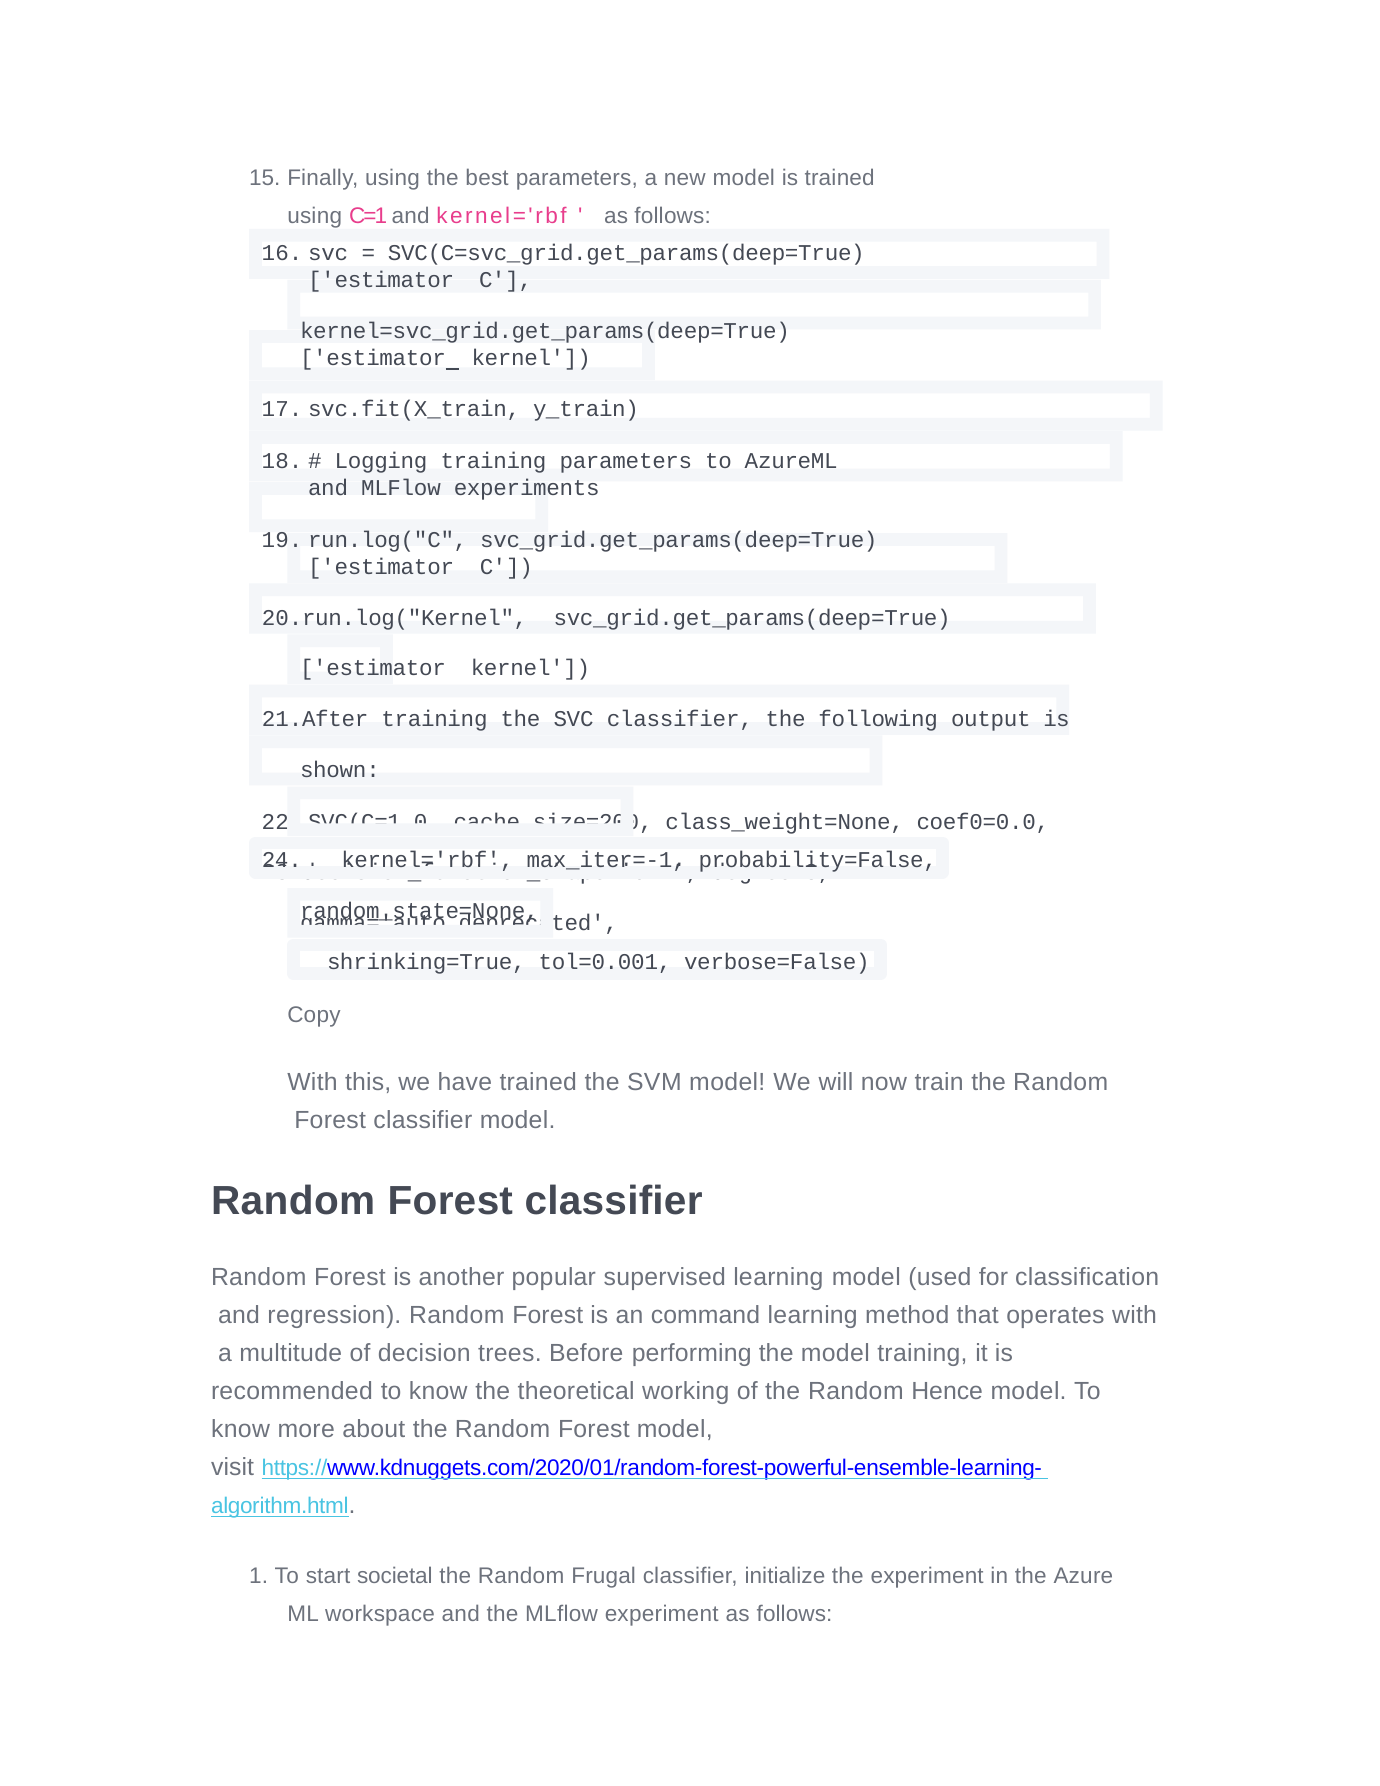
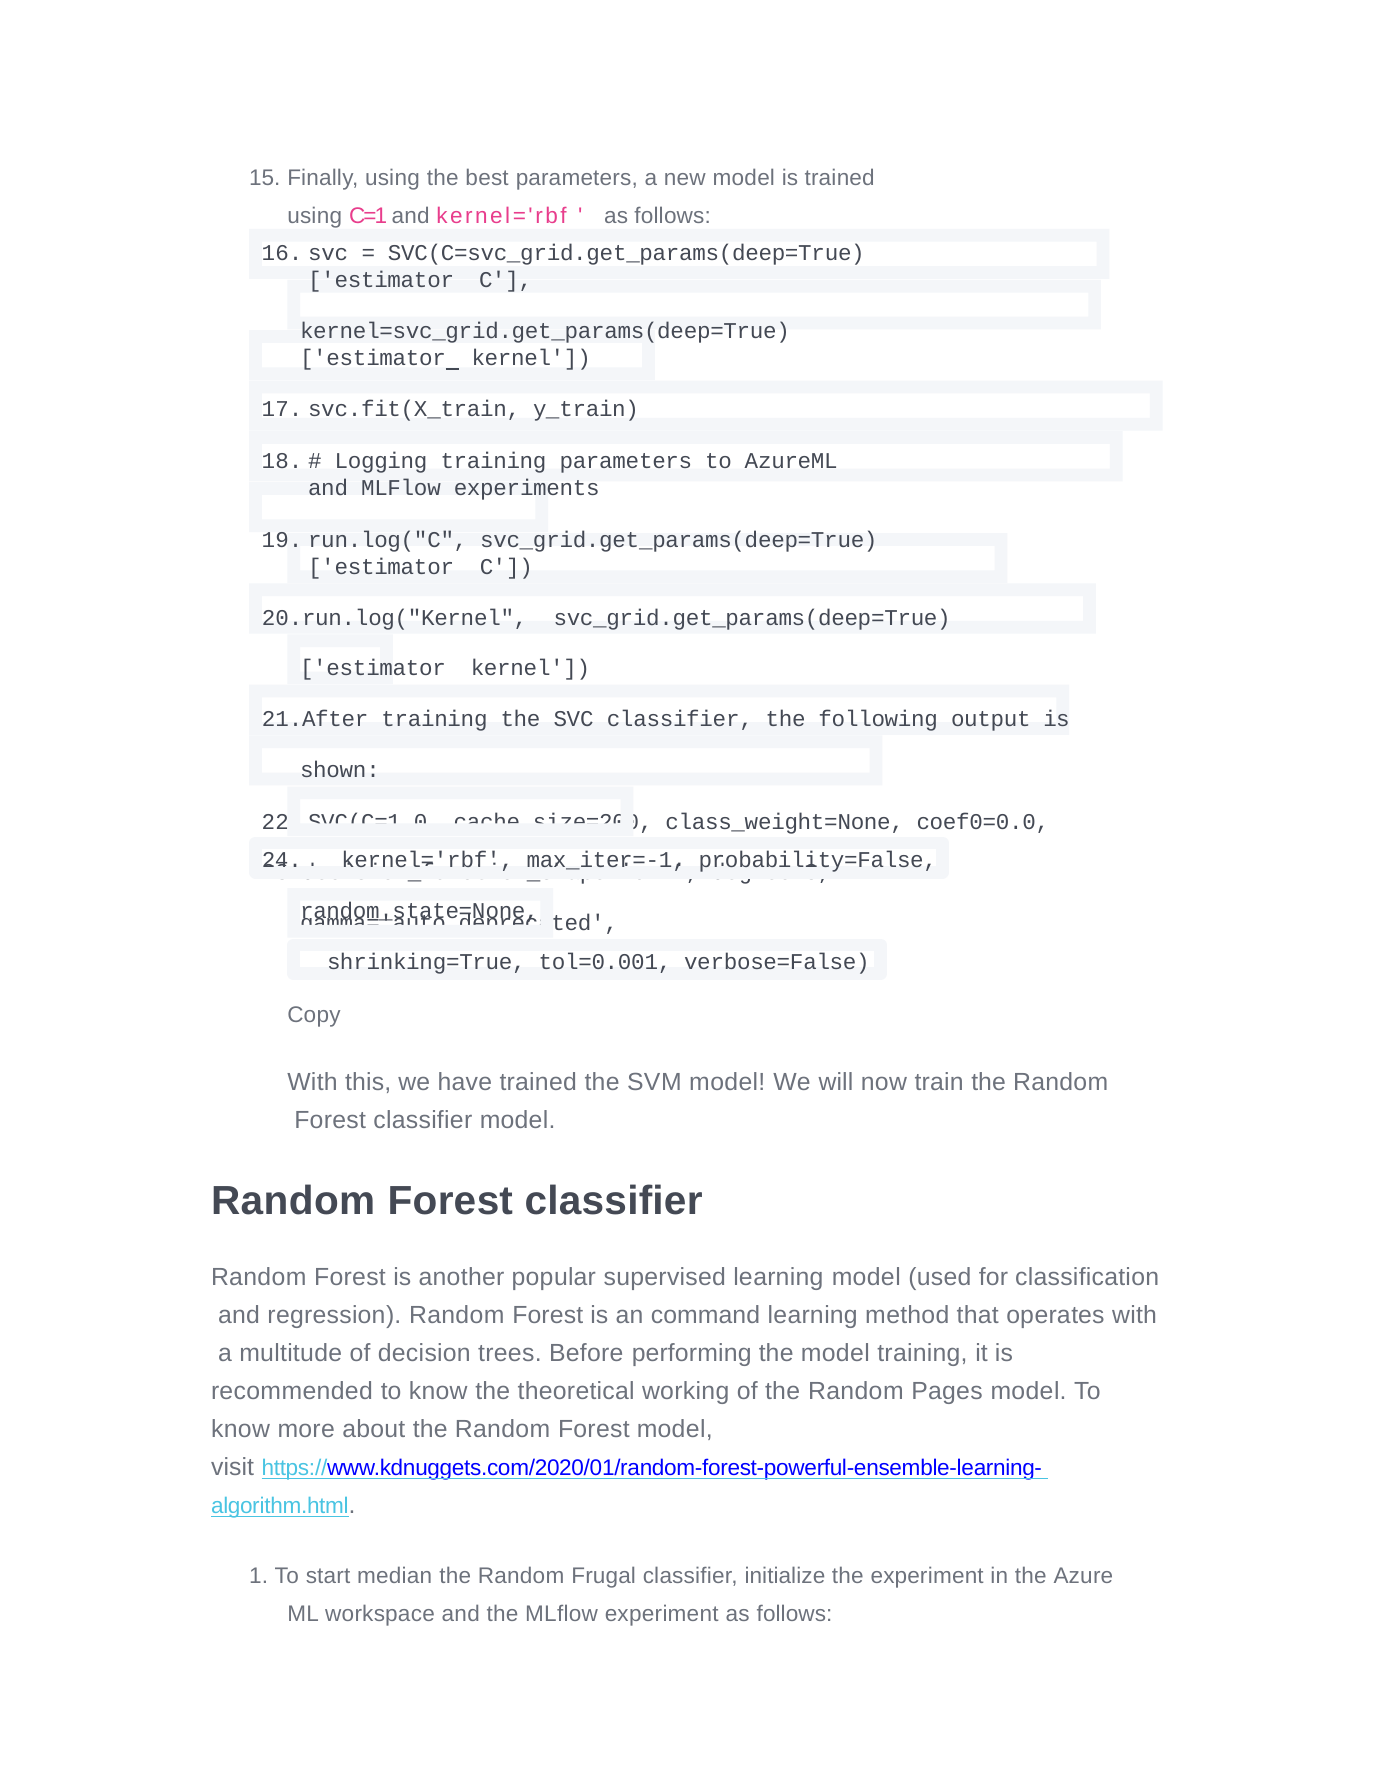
Hence: Hence -> Pages
societal: societal -> median
